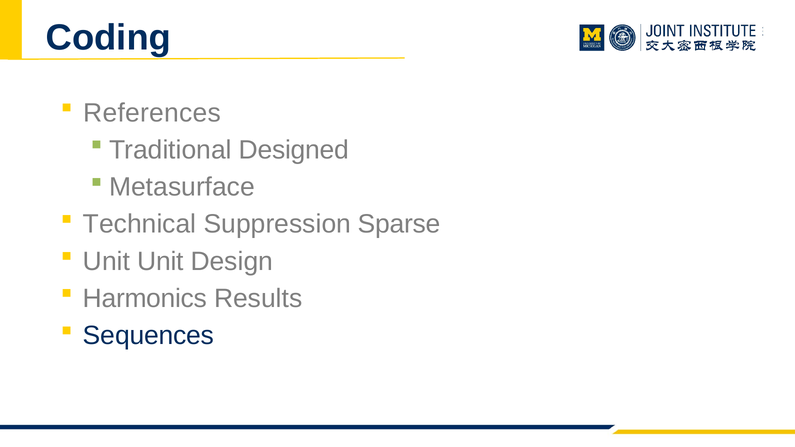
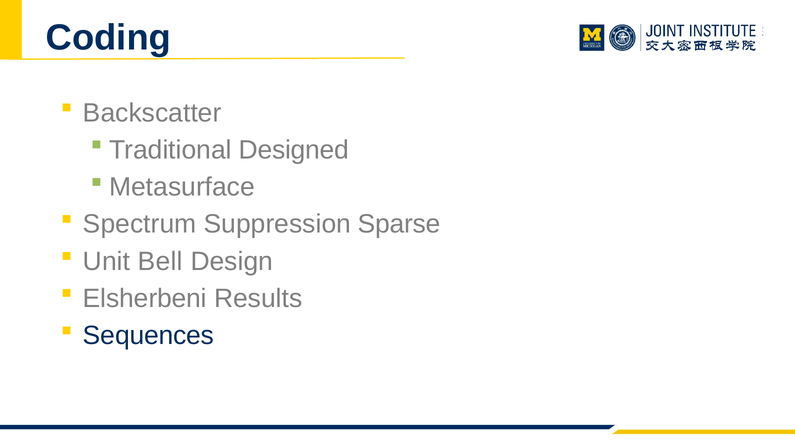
References: References -> Backscatter
Technical: Technical -> Spectrum
Unit Unit: Unit -> Bell
Harmonics: Harmonics -> Elsherbeni
